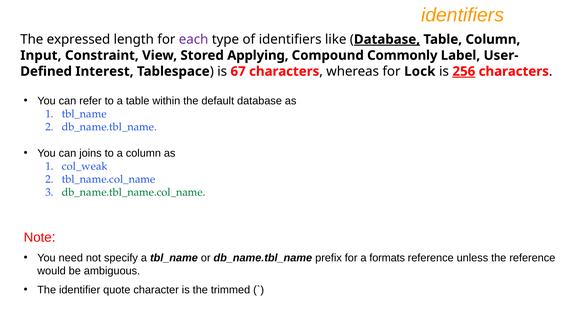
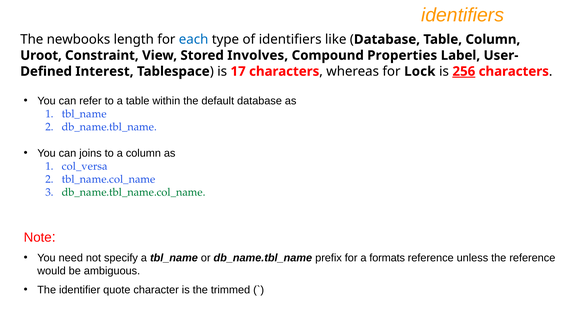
expressed: expressed -> newbooks
each colour: purple -> blue
Database at (387, 39) underline: present -> none
Input: Input -> Uroot
Applying: Applying -> Involves
Commonly: Commonly -> Properties
67: 67 -> 17
col_weak: col_weak -> col_versa
